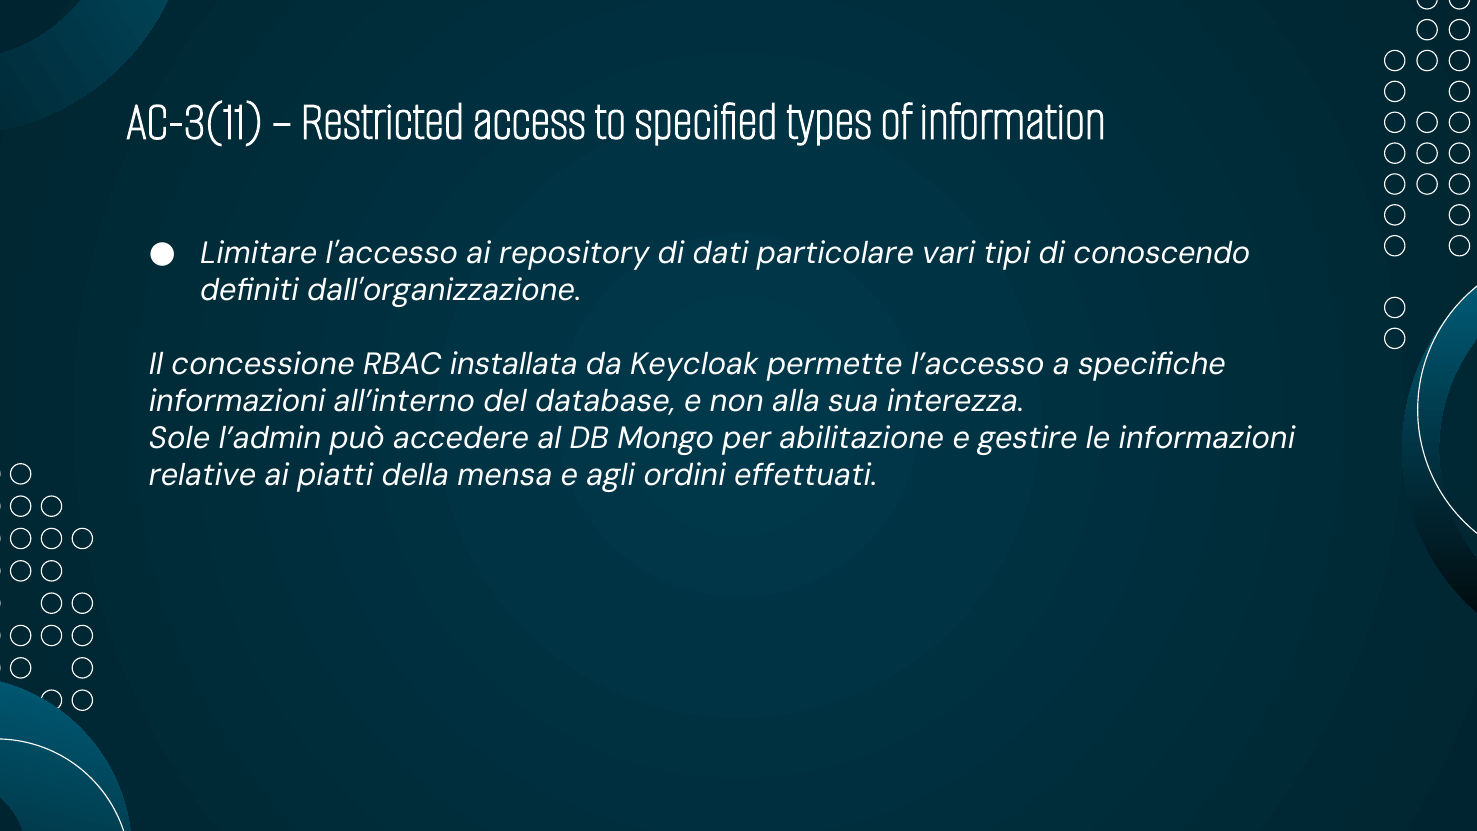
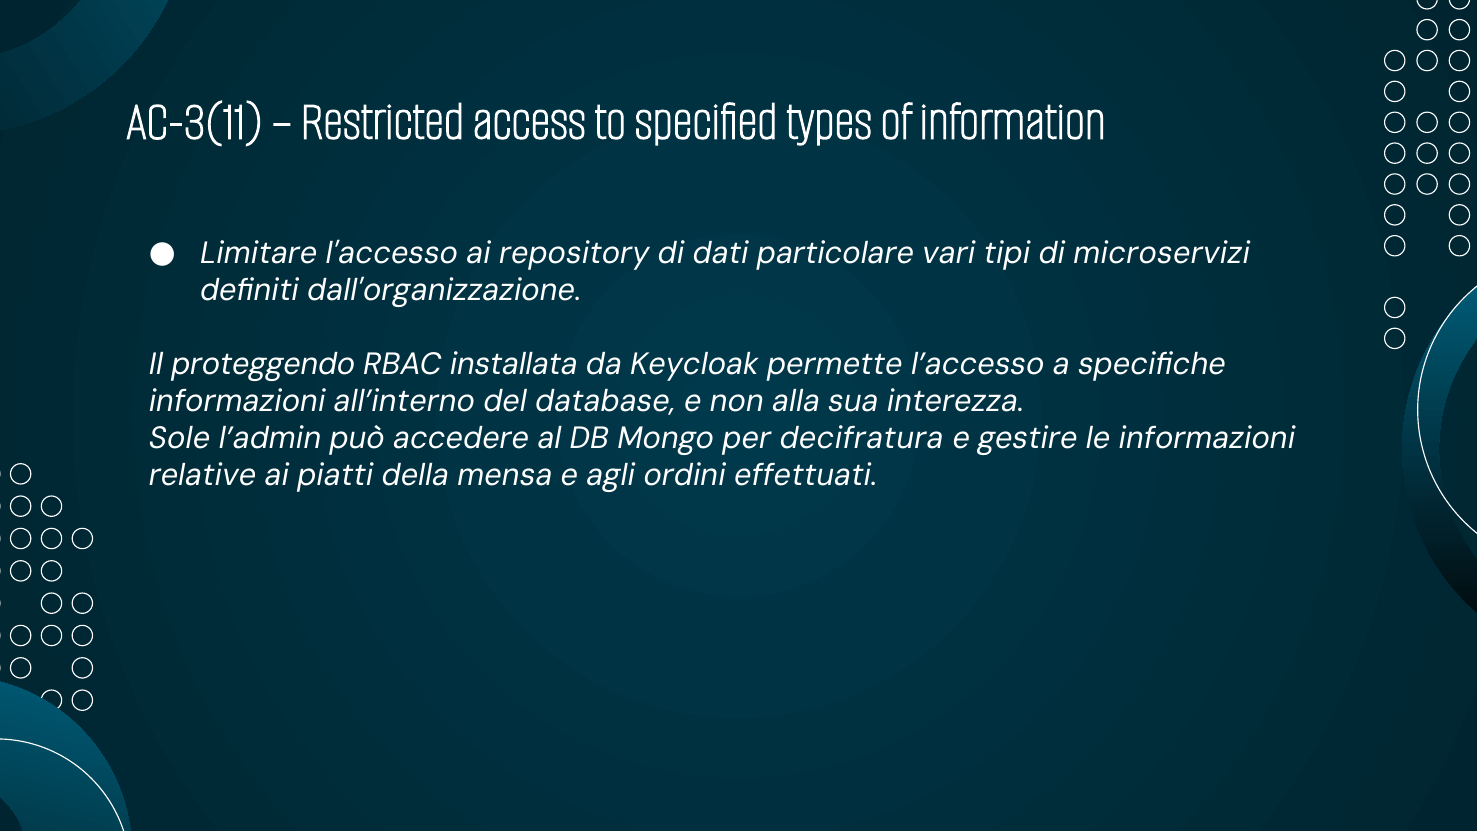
conoscendo: conoscendo -> microservizi
concessione: concessione -> proteggendo
abilitazione: abilitazione -> decifratura
